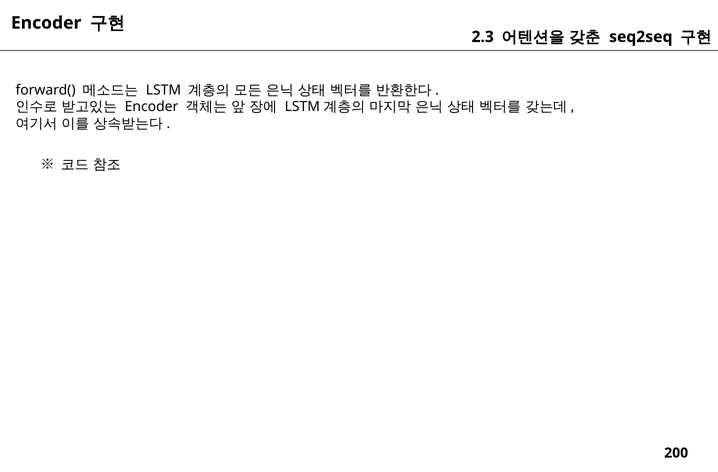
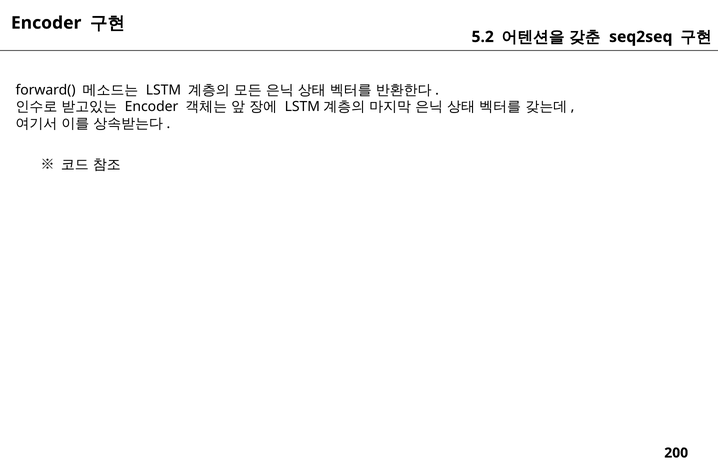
2.3: 2.3 -> 5.2
